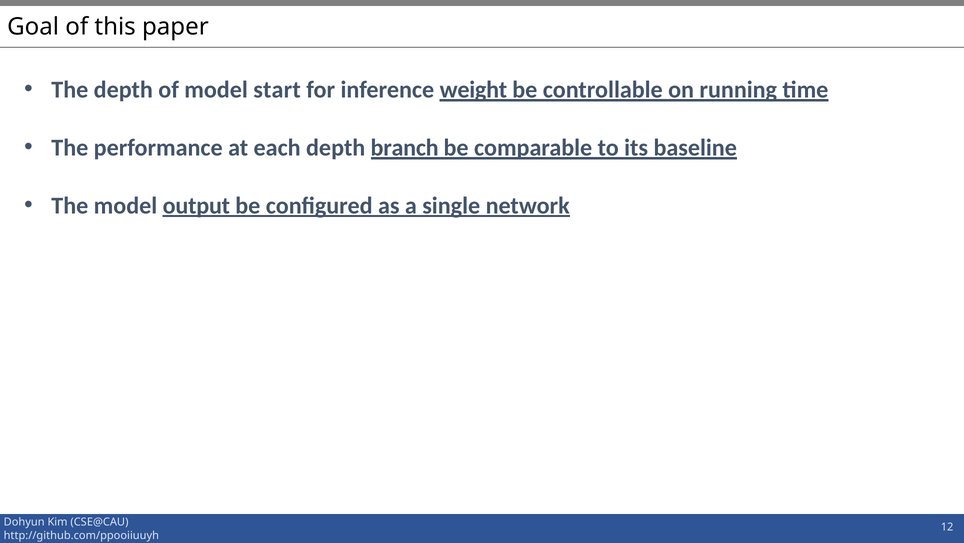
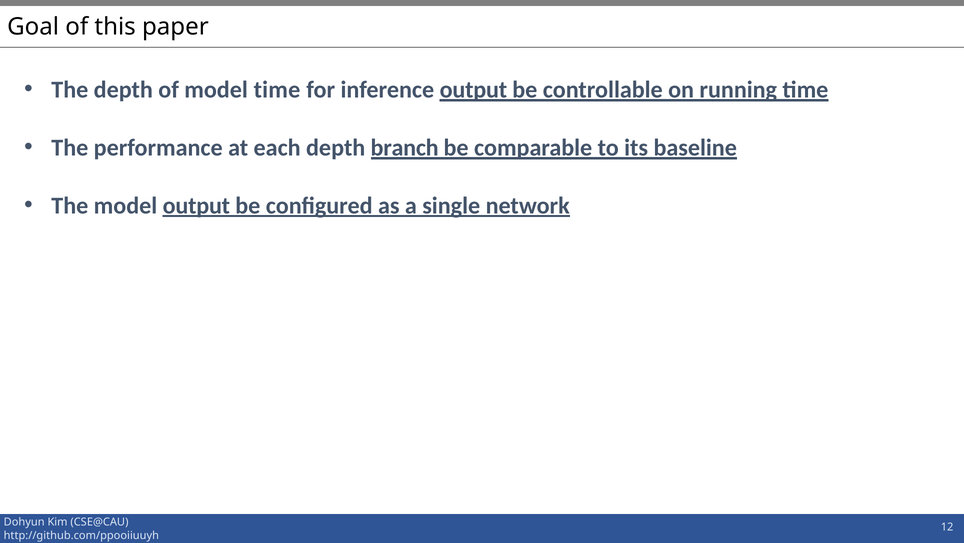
model start: start -> time
inference weight: weight -> output
